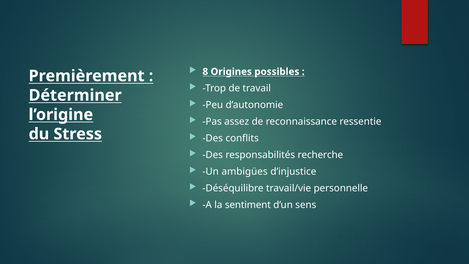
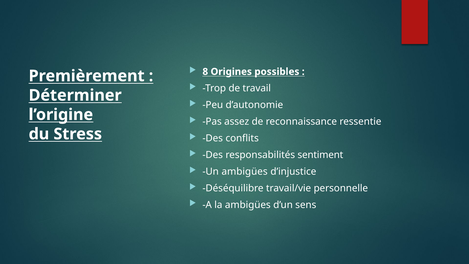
recherche: recherche -> sentiment
la sentiment: sentiment -> ambigües
